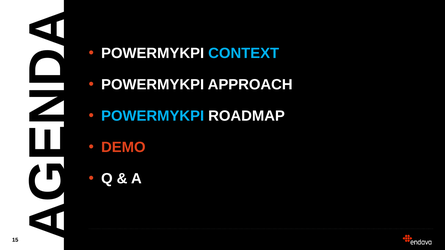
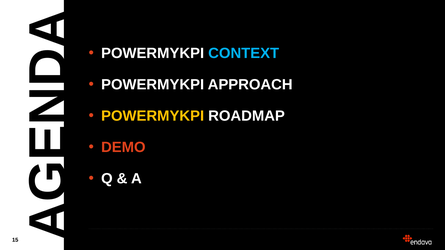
POWERMYKPI at (153, 116) colour: light blue -> yellow
